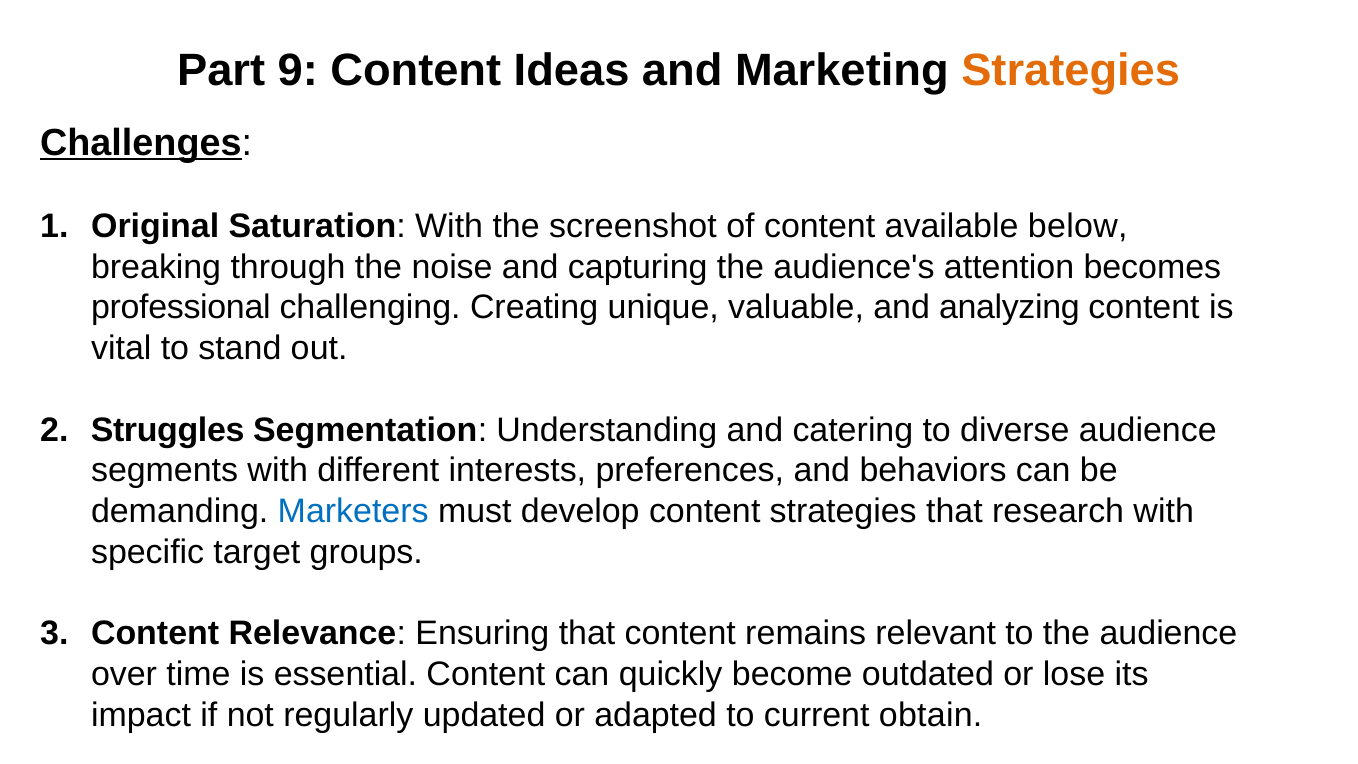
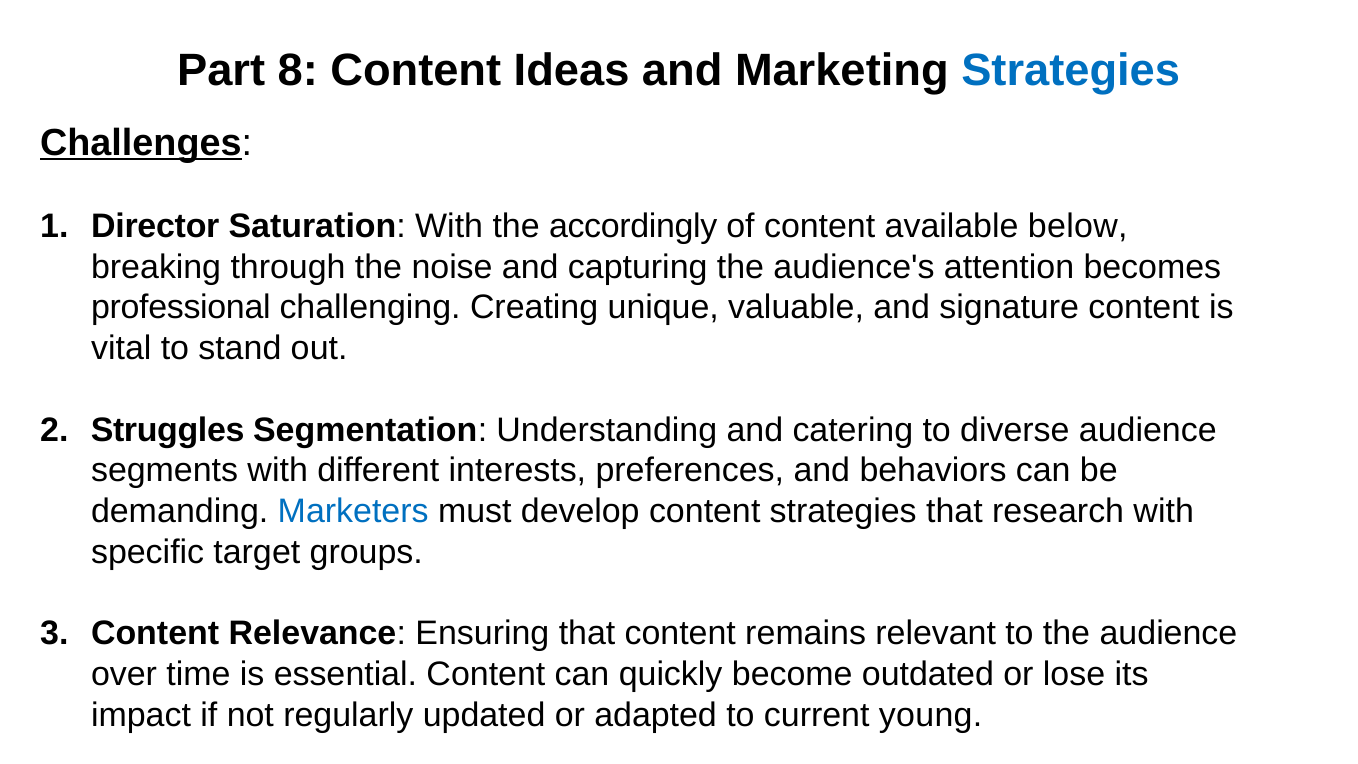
9: 9 -> 8
Strategies at (1071, 70) colour: orange -> blue
Original: Original -> Director
screenshot: screenshot -> accordingly
analyzing: analyzing -> signature
obtain: obtain -> young
